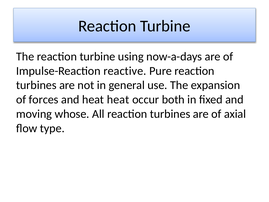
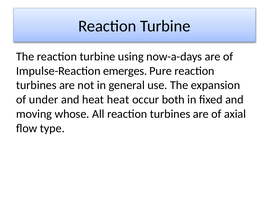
reactive: reactive -> emerges
forces: forces -> under
